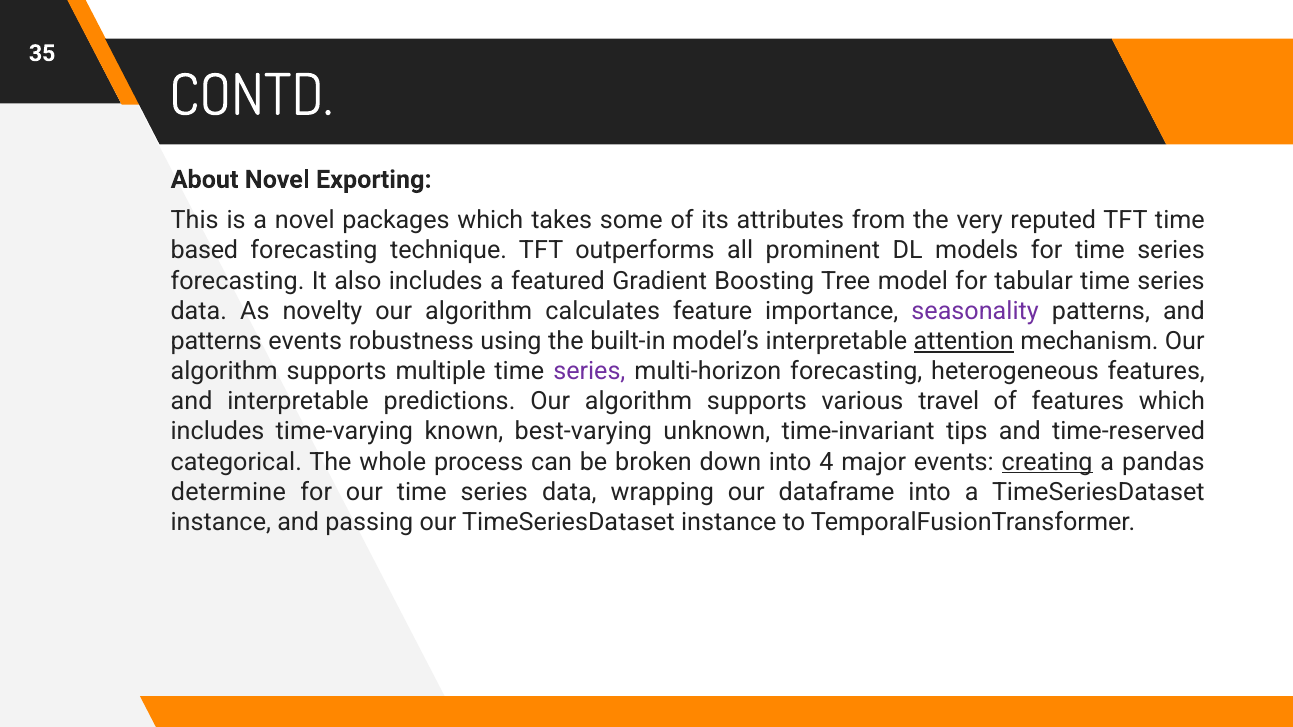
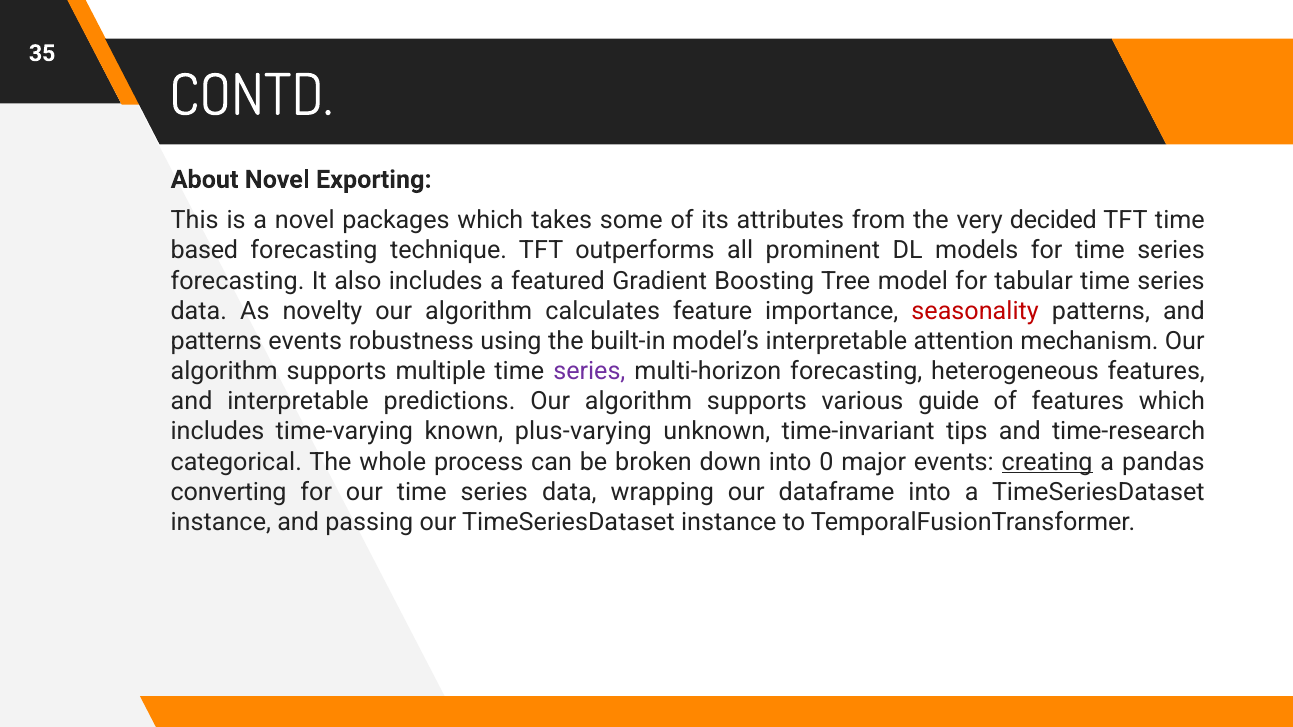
reputed: reputed -> decided
seasonality colour: purple -> red
attention underline: present -> none
travel: travel -> guide
best-varying: best-varying -> plus-varying
time-reserved: time-reserved -> time-research
4: 4 -> 0
determine: determine -> converting
